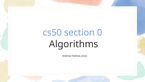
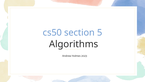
0: 0 -> 5
